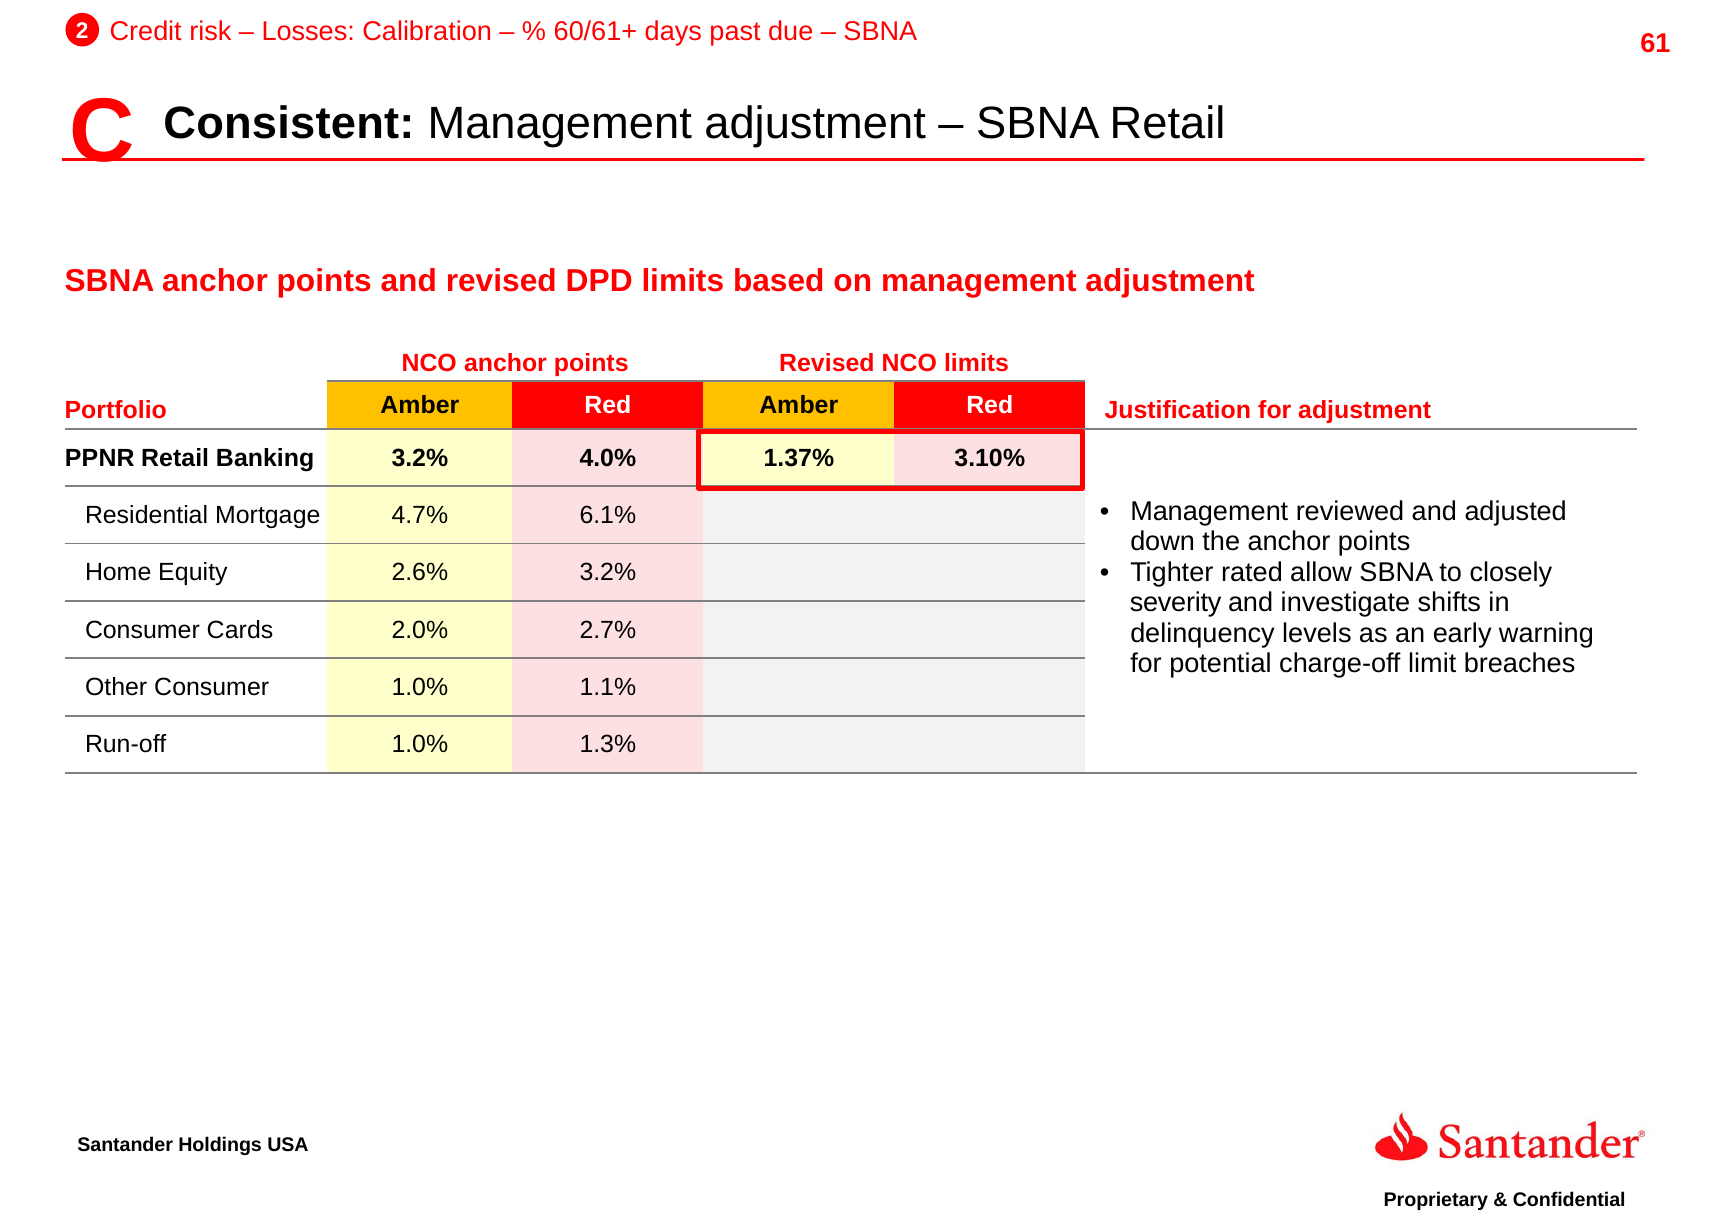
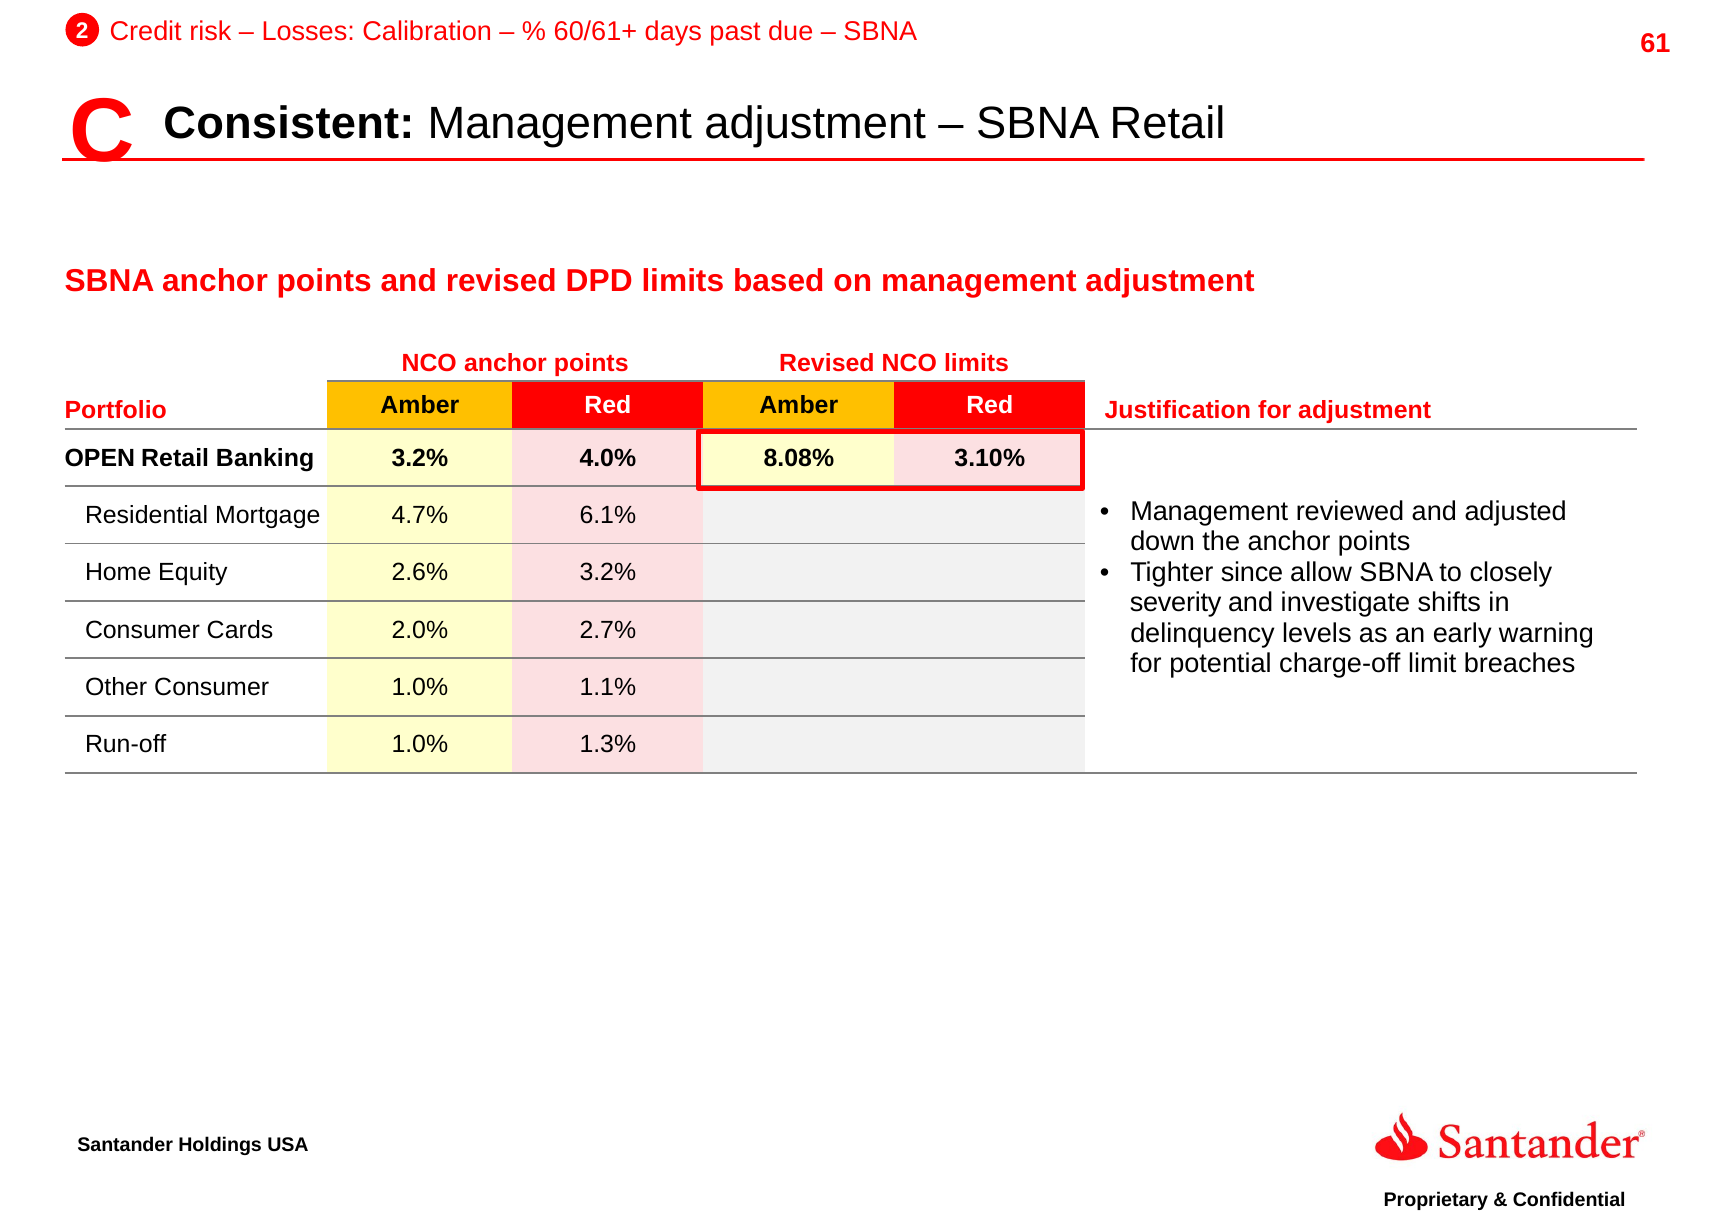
PPNR: PPNR -> OPEN
1.37%: 1.37% -> 8.08%
rated: rated -> since
